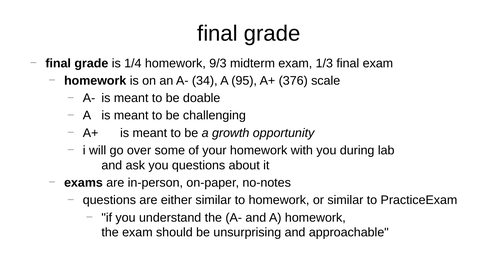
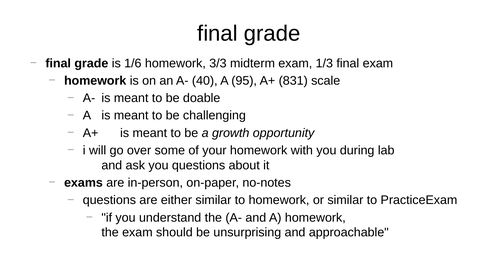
1/4: 1/4 -> 1/6
9/3: 9/3 -> 3/3
34: 34 -> 40
376: 376 -> 831
